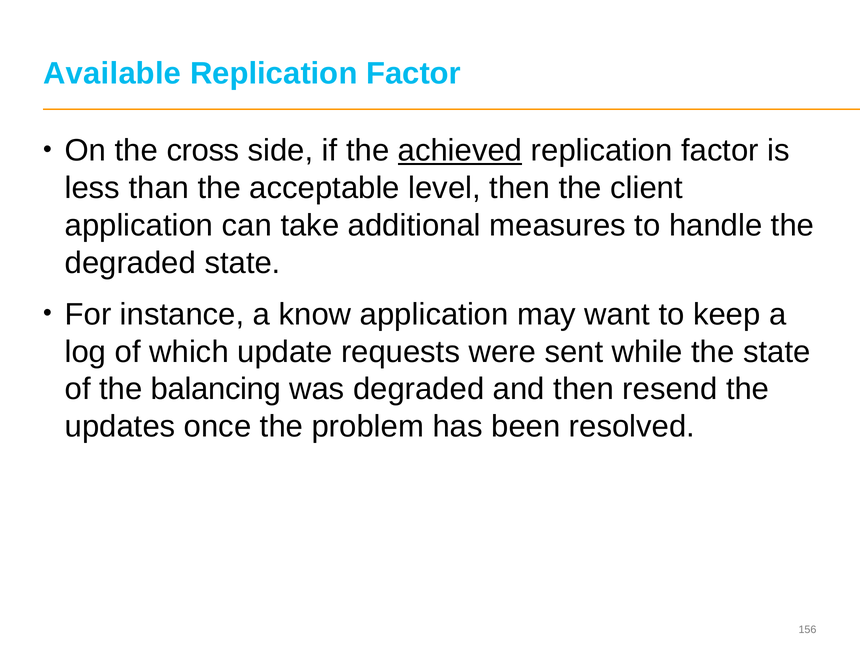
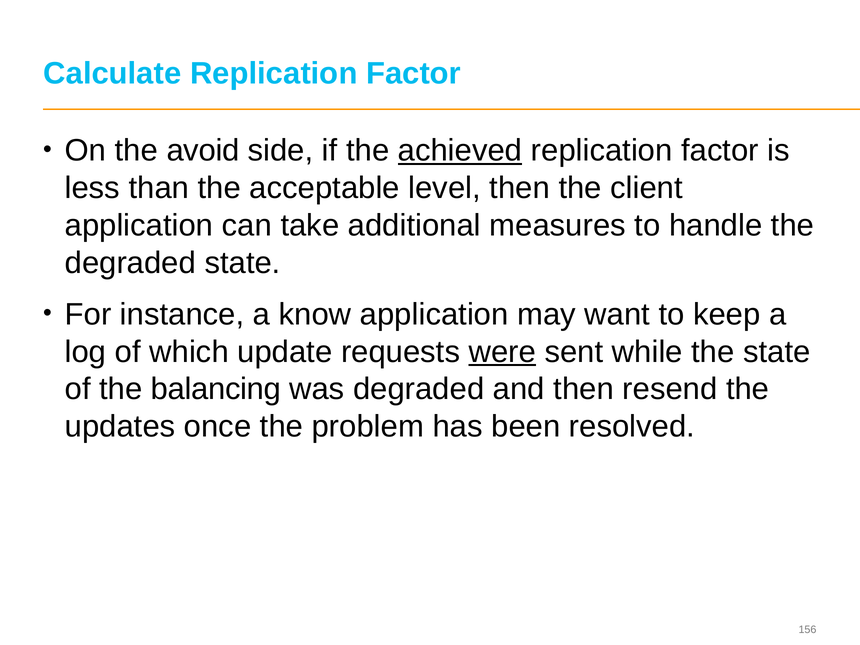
Available: Available -> Calculate
cross: cross -> avoid
were underline: none -> present
